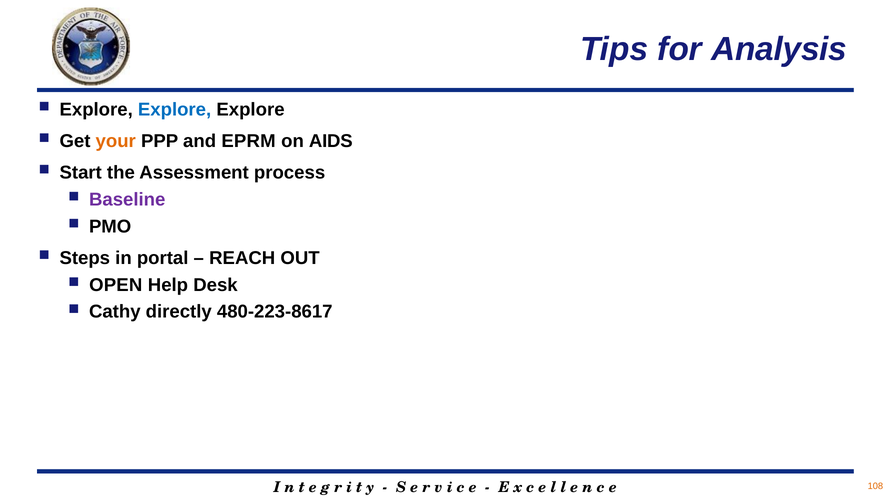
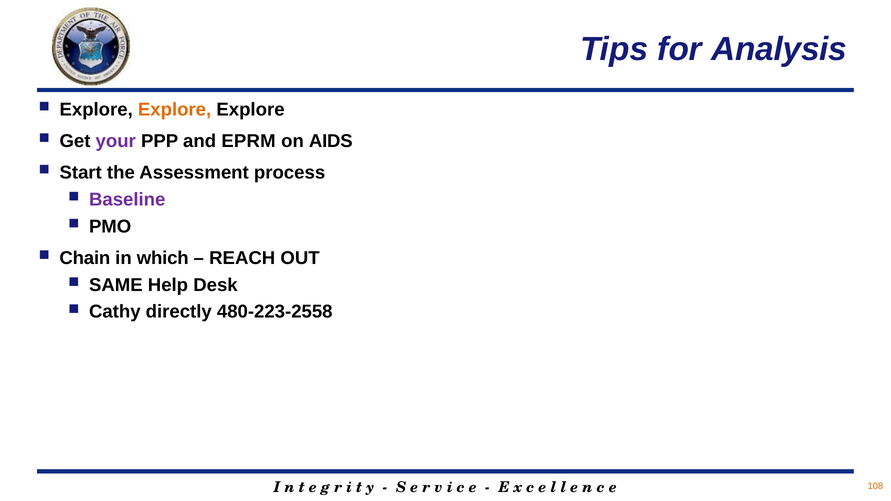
Explore at (175, 110) colour: blue -> orange
your colour: orange -> purple
Steps: Steps -> Chain
portal: portal -> which
OPEN: OPEN -> SAME
480-223-8617: 480-223-8617 -> 480-223-2558
